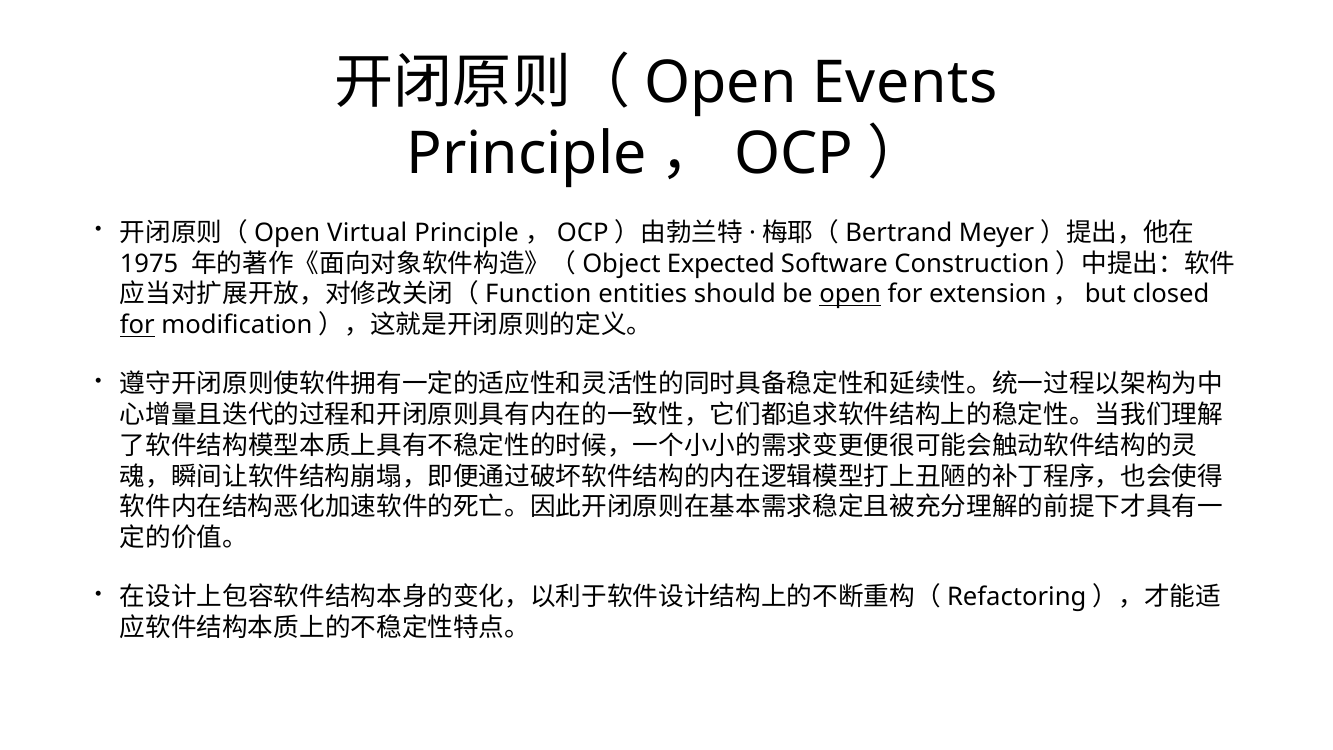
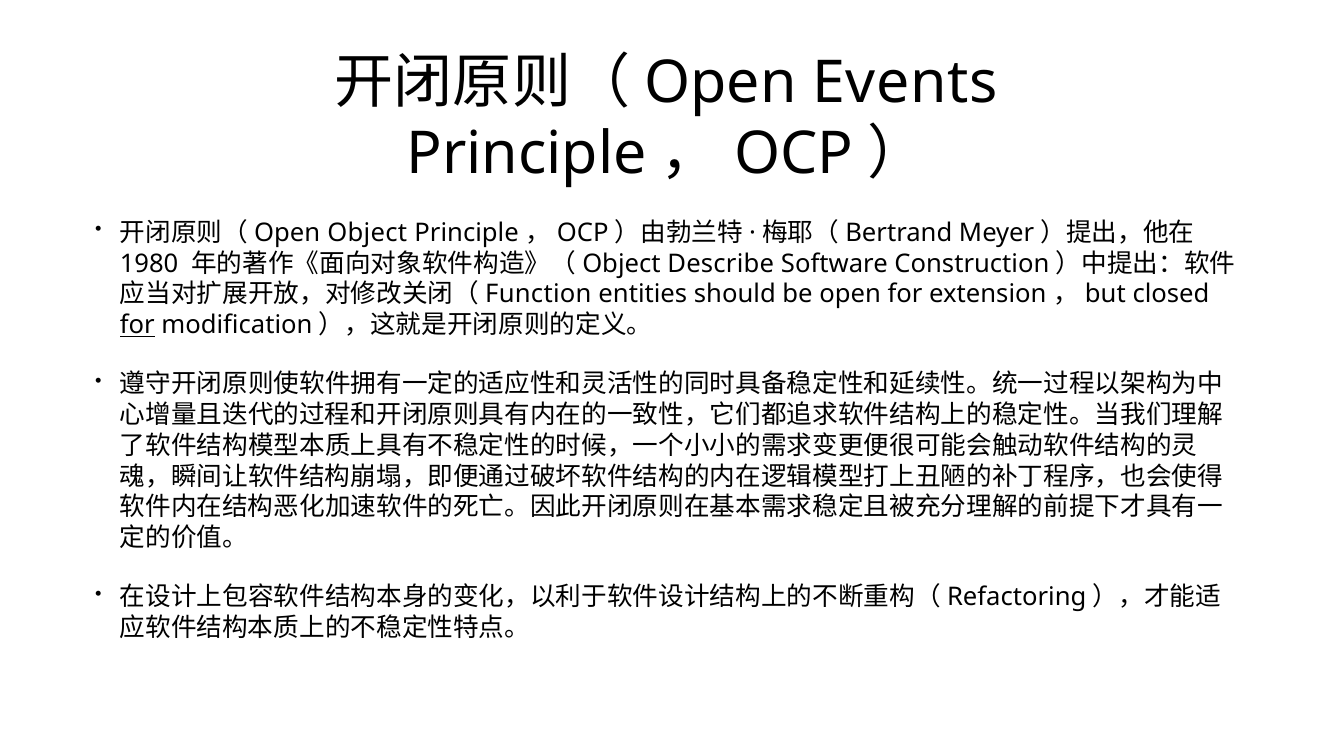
Open Virtual: Virtual -> Object
1975: 1975 -> 1980
Expected: Expected -> Describe
open at (850, 294) underline: present -> none
